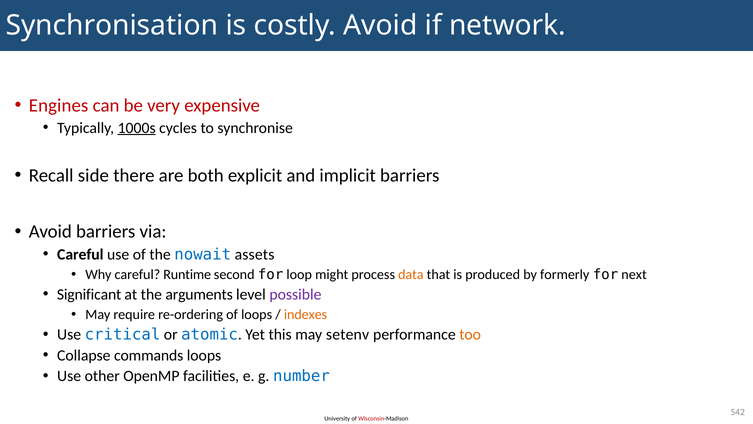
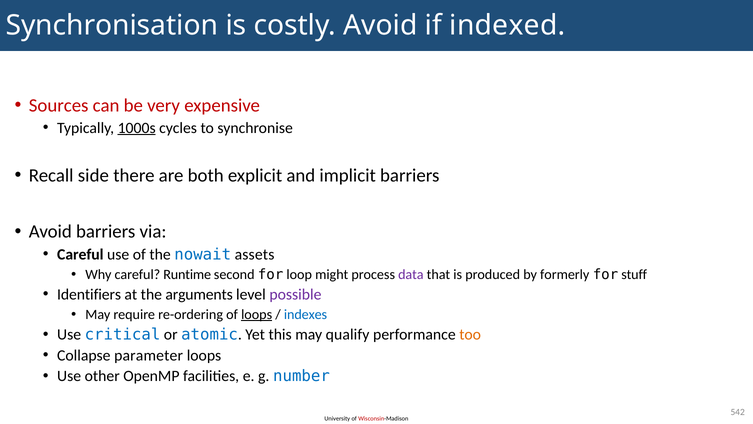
network: network -> indexed
Engines: Engines -> Sources
data colour: orange -> purple
next: next -> stuff
Significant: Significant -> Identifiers
loops at (257, 314) underline: none -> present
indexes colour: orange -> blue
setenv: setenv -> qualify
commands: commands -> parameter
